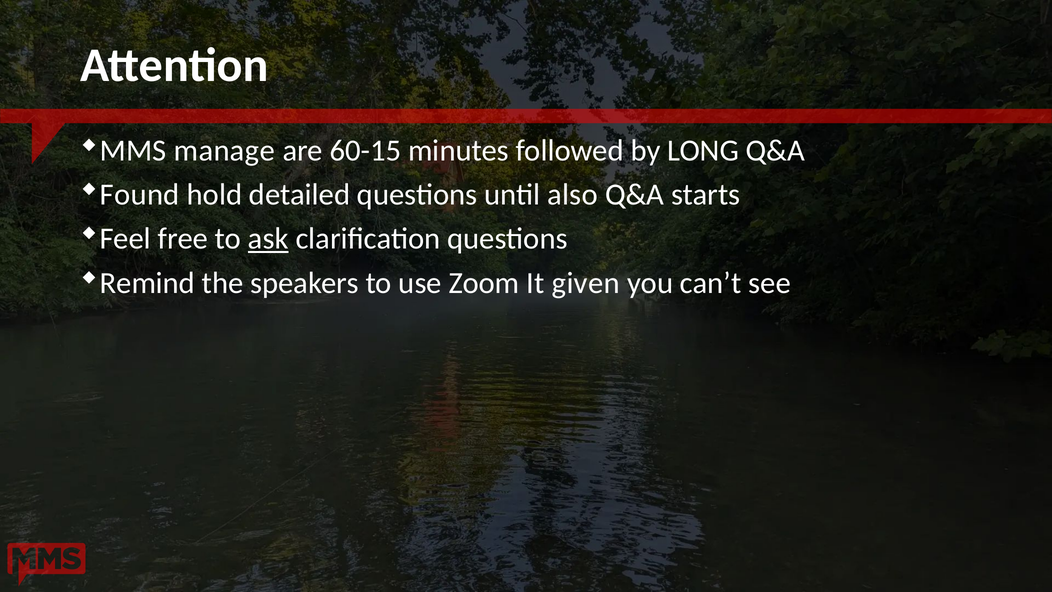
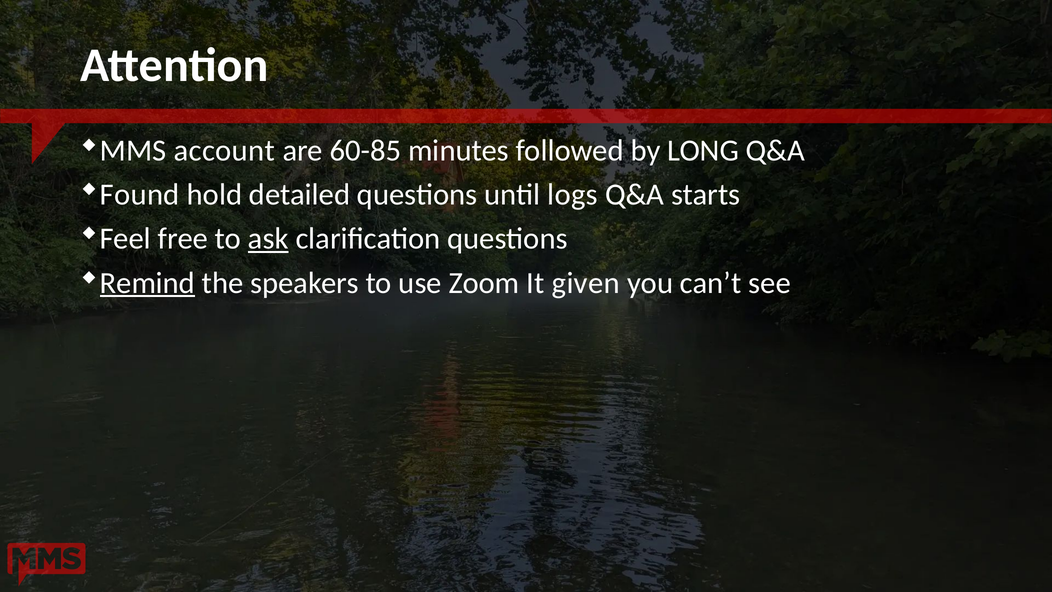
manage: manage -> account
60-15: 60-15 -> 60-85
also: also -> logs
Remind underline: none -> present
